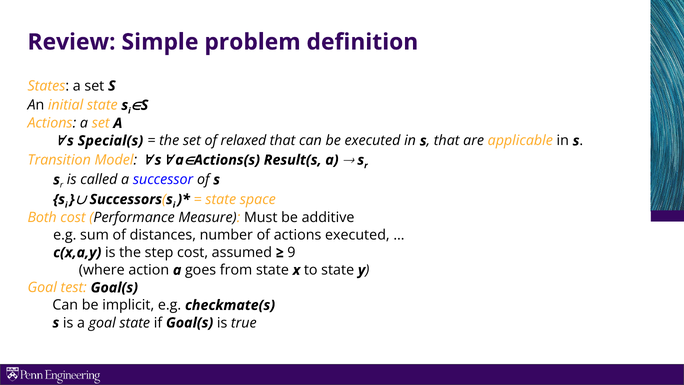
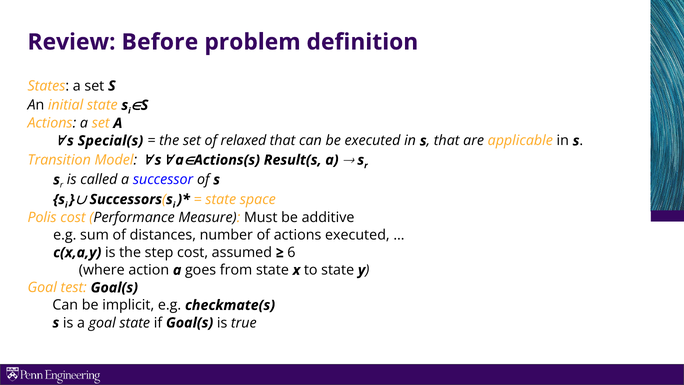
Simple: Simple -> Before
Both: Both -> Polis
9: 9 -> 6
